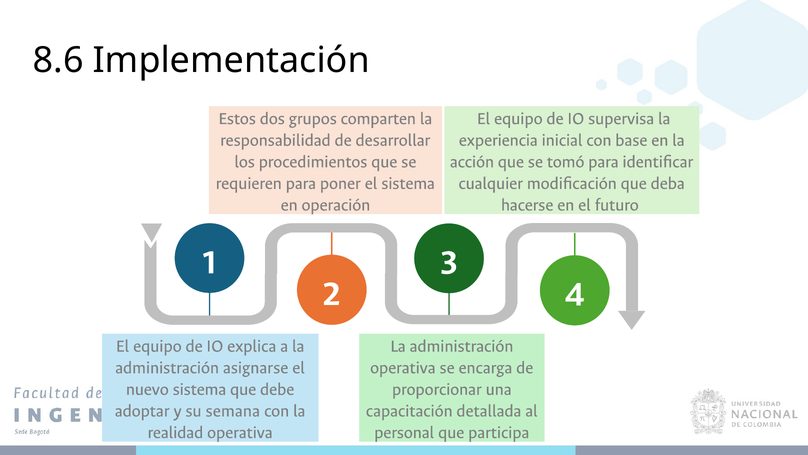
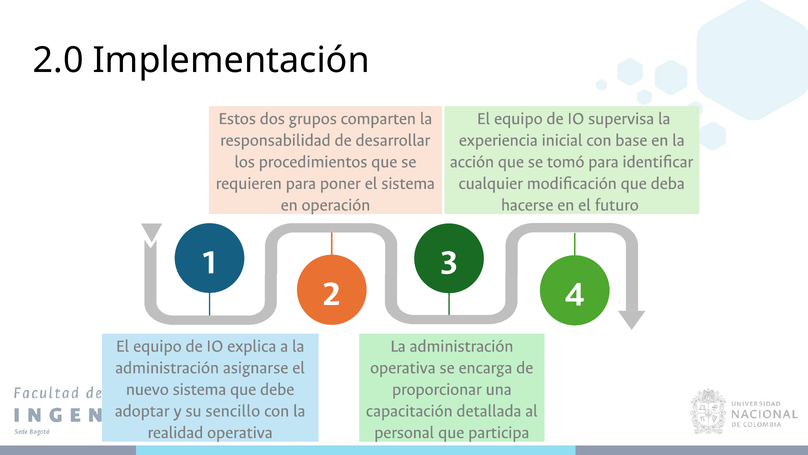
8.6: 8.6 -> 2.0
semana: semana -> sencillo
